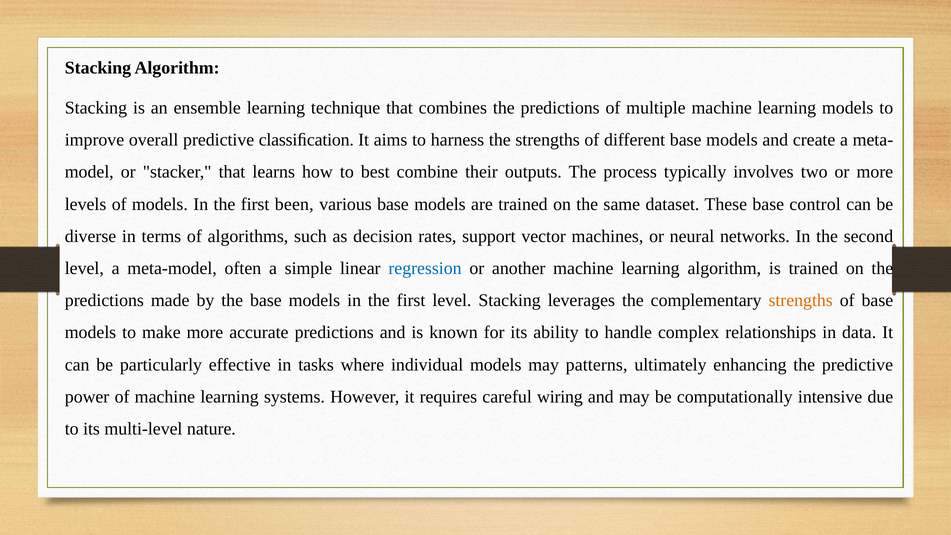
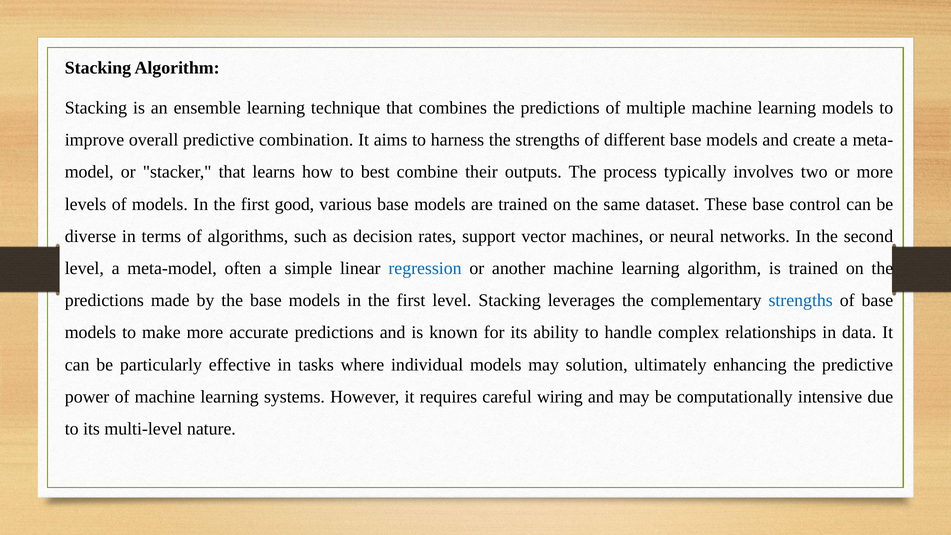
classiﬁcation: classiﬁcation -> combination
been: been -> good
strengths at (801, 300) colour: orange -> blue
patterns: patterns -> solution
